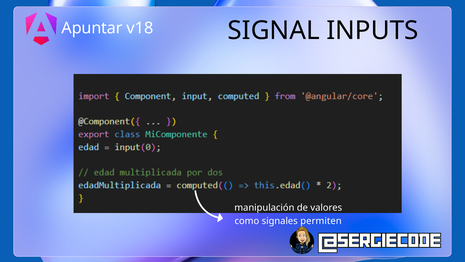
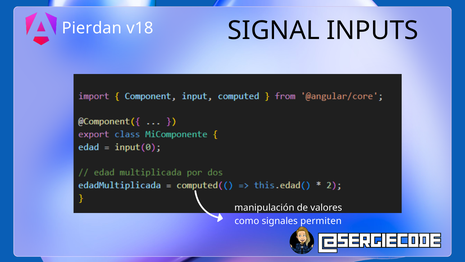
Apuntar: Apuntar -> Pierdan
